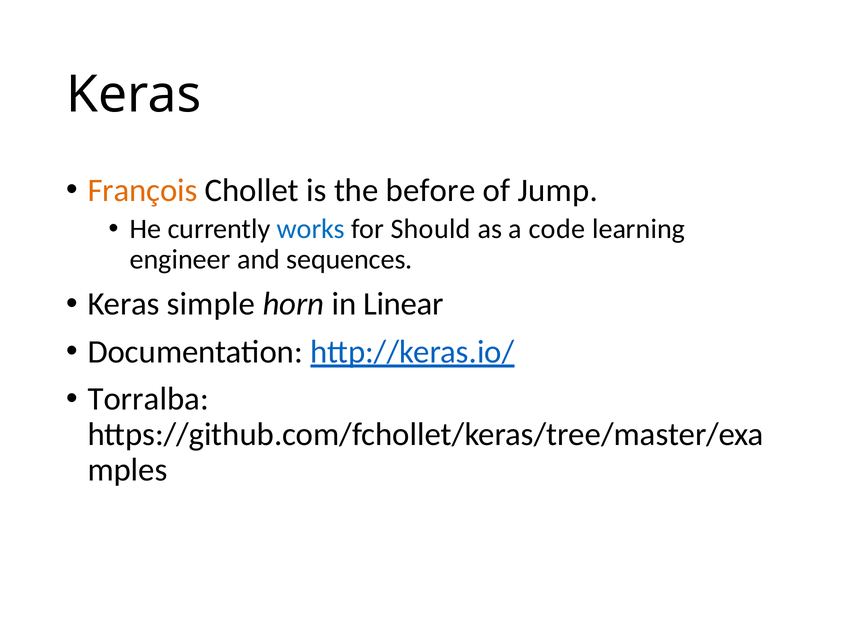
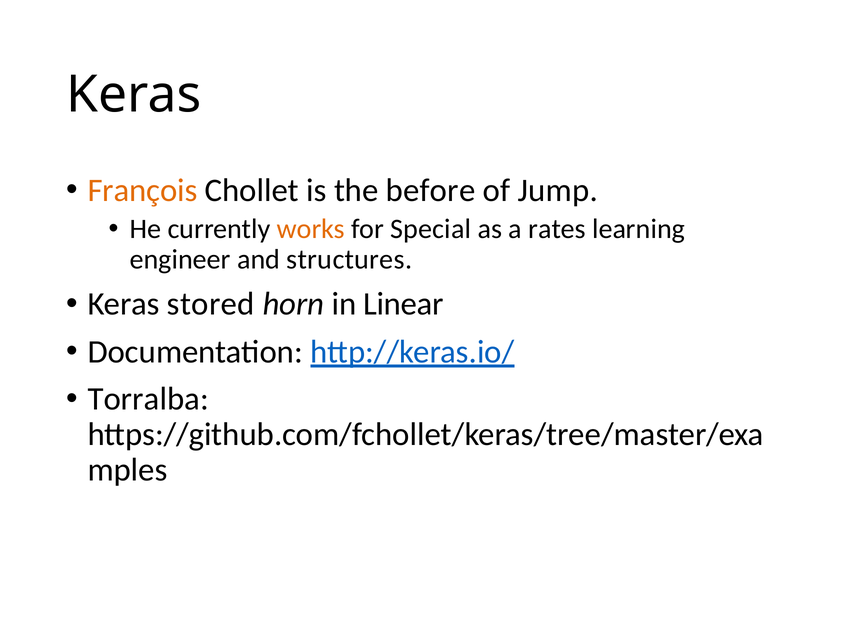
works colour: blue -> orange
Should: Should -> Special
code: code -> rates
sequences: sequences -> structures
simple: simple -> stored
